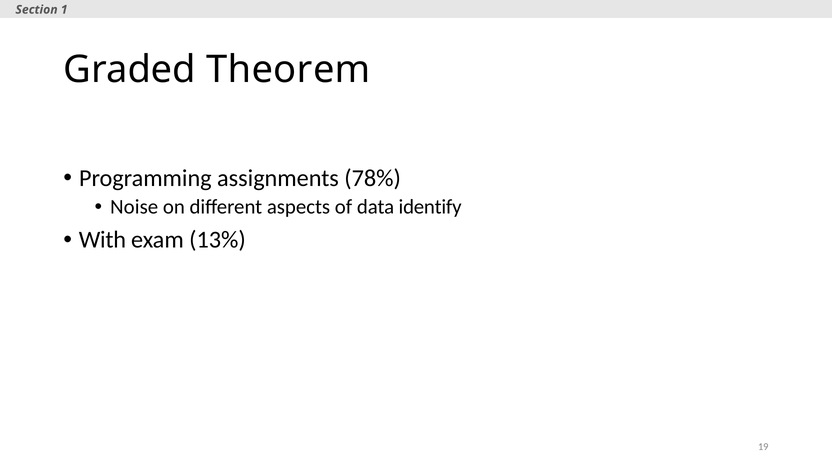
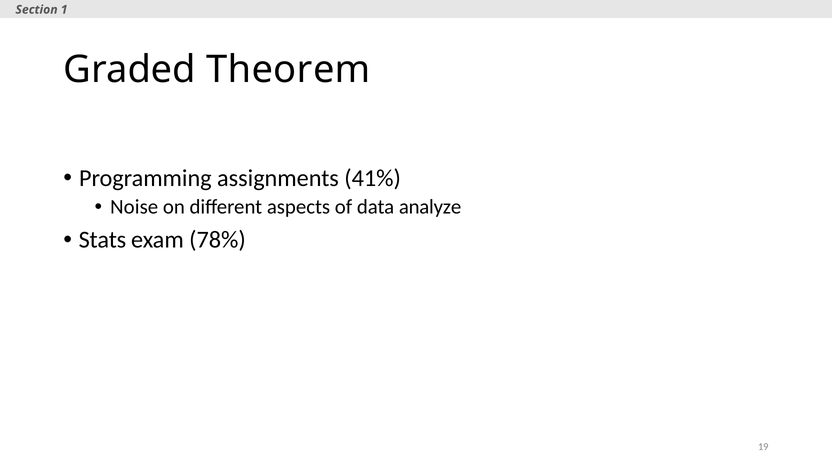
78%: 78% -> 41%
identify: identify -> analyze
With: With -> Stats
13%: 13% -> 78%
